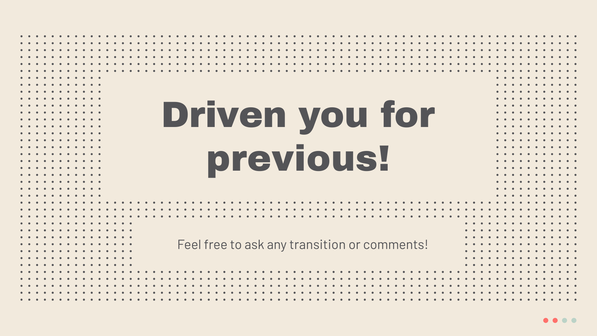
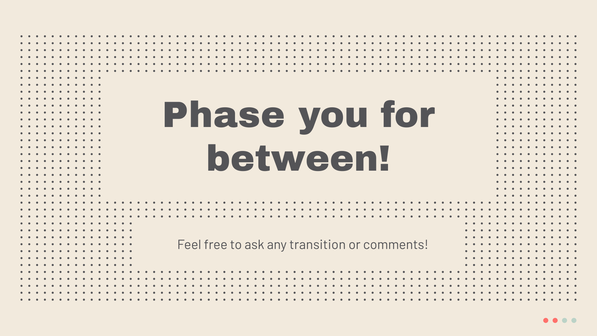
Driven: Driven -> Phase
previous: previous -> between
